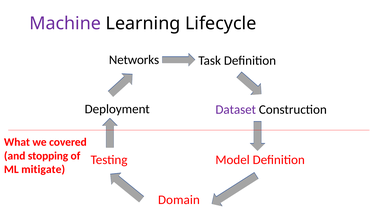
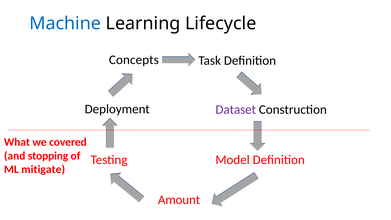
Machine colour: purple -> blue
Networks: Networks -> Concepts
Domain: Domain -> Amount
